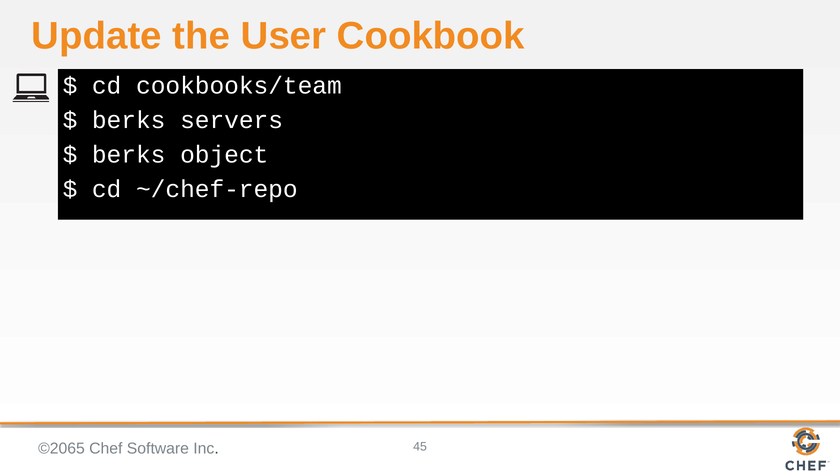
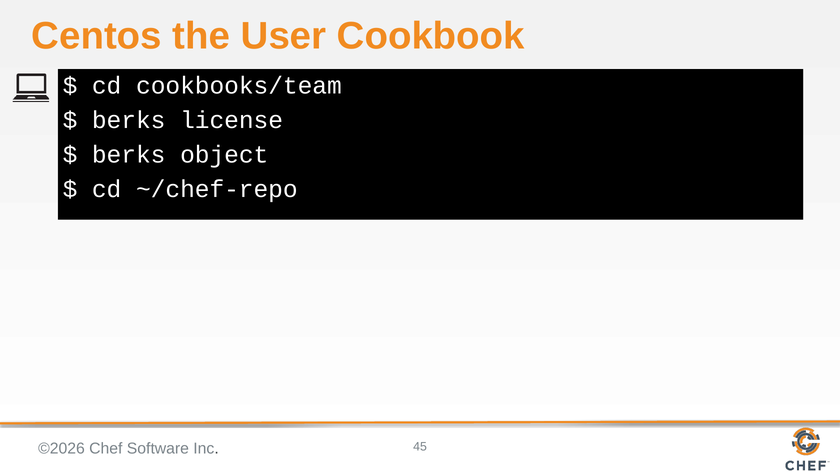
Update: Update -> Centos
servers: servers -> license
©2065: ©2065 -> ©2026
